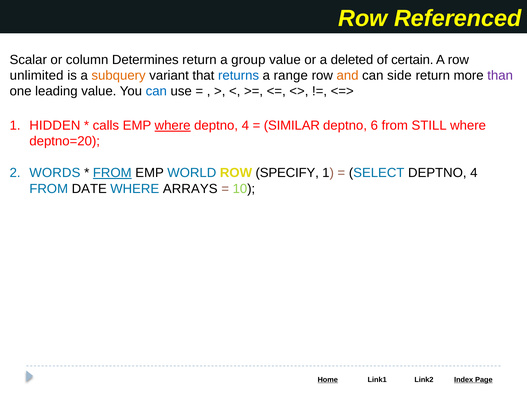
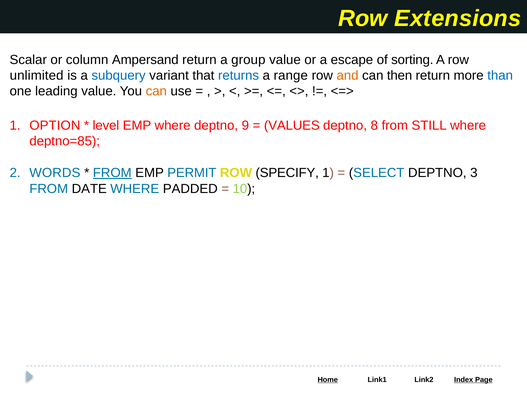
Referenced: Referenced -> Extensions
Determines: Determines -> Ampersand
deleted: deleted -> escape
certain: certain -> sorting
subquery colour: orange -> blue
side: side -> then
than colour: purple -> blue
can at (156, 91) colour: blue -> orange
HIDDEN: HIDDEN -> OPTION
calls: calls -> level
where at (173, 126) underline: present -> none
4 at (245, 126): 4 -> 9
SIMILAR: SIMILAR -> VALUES
6: 6 -> 8
deptno=20: deptno=20 -> deptno=85
WORLD: WORLD -> PERMIT
SELECT DEPTNO 4: 4 -> 3
ARRAYS: ARRAYS -> PADDED
